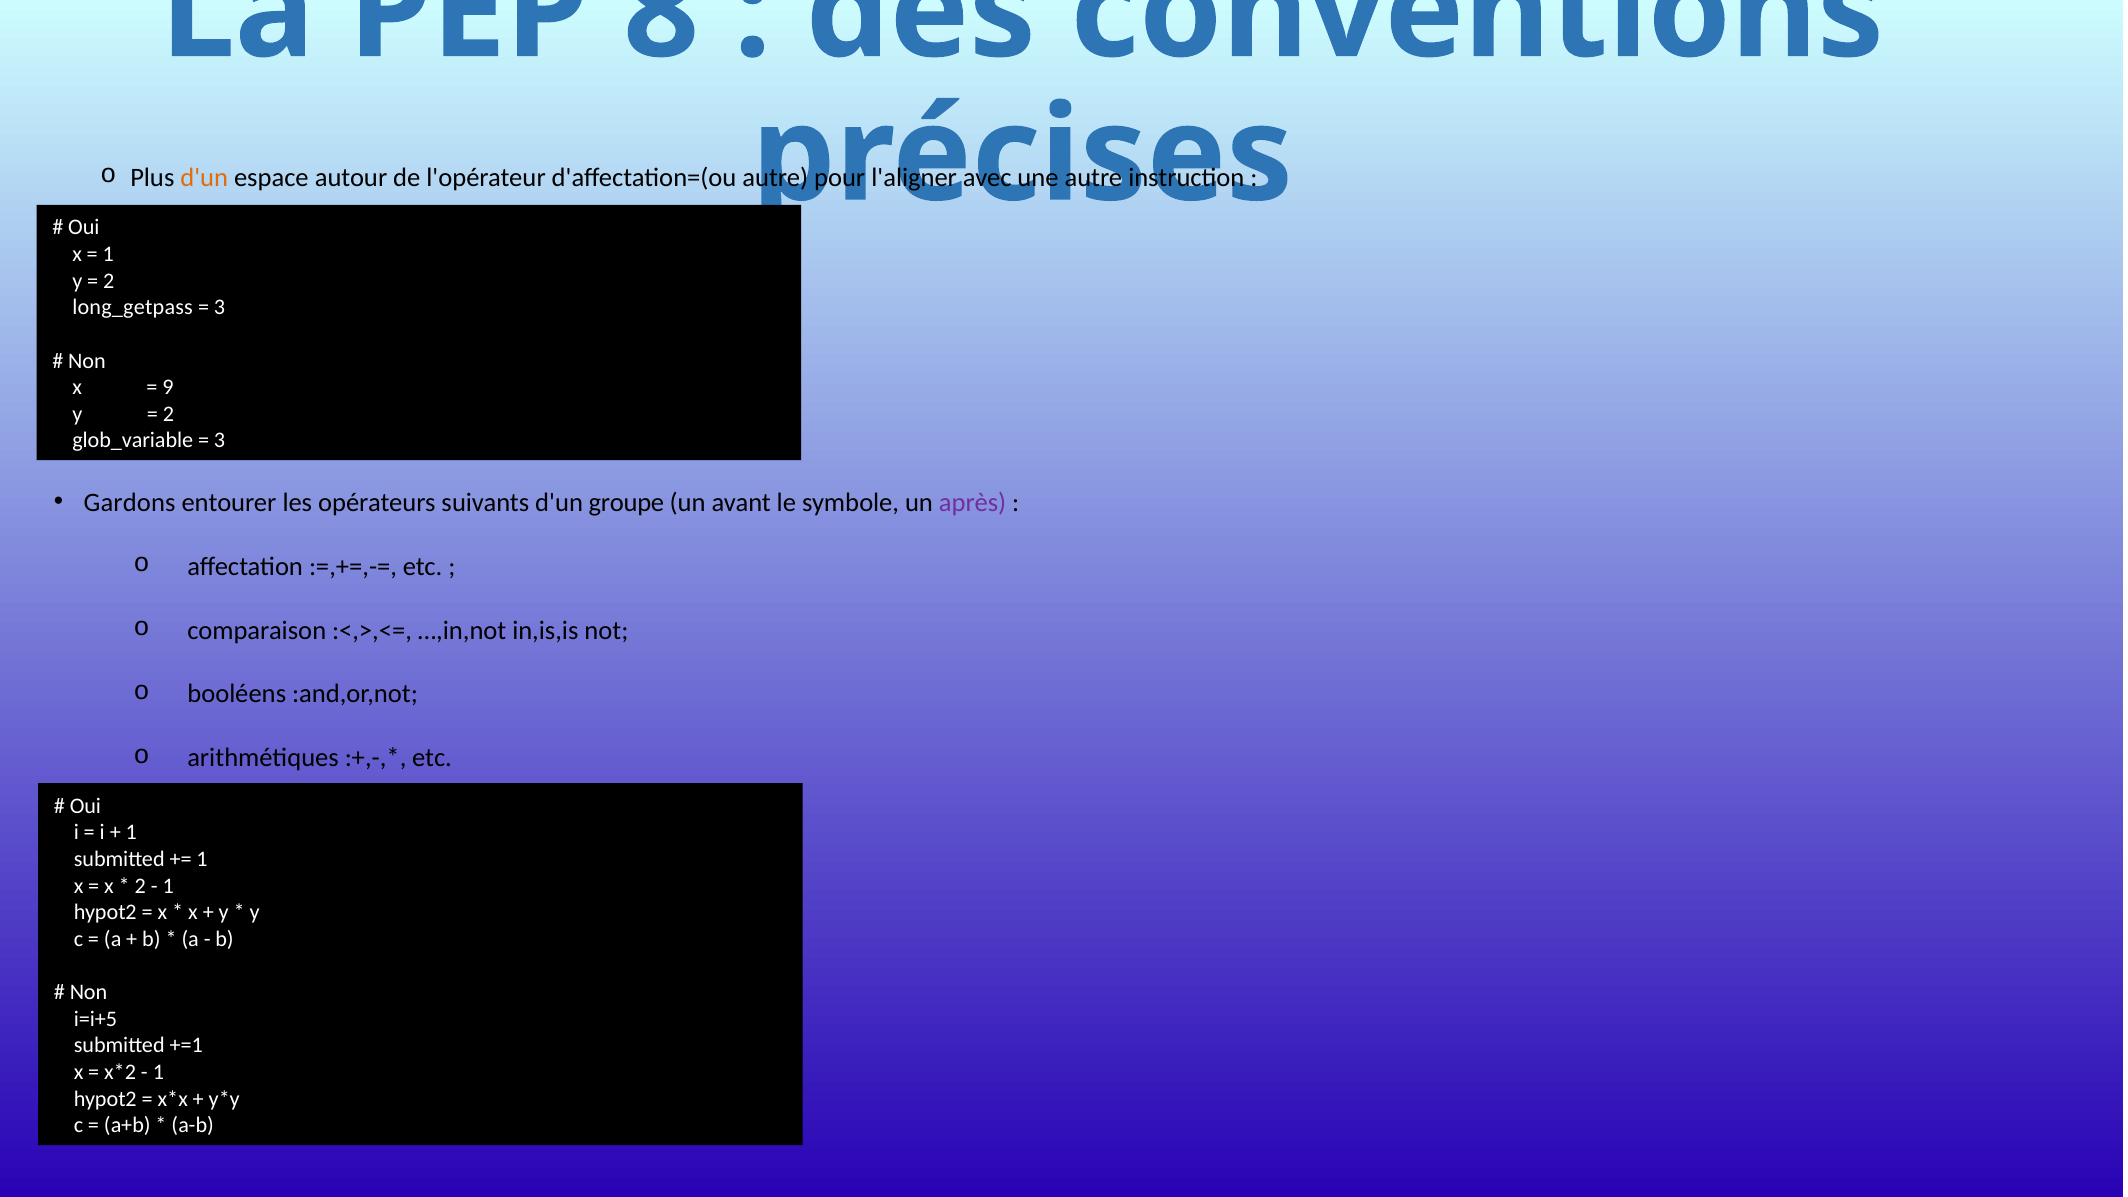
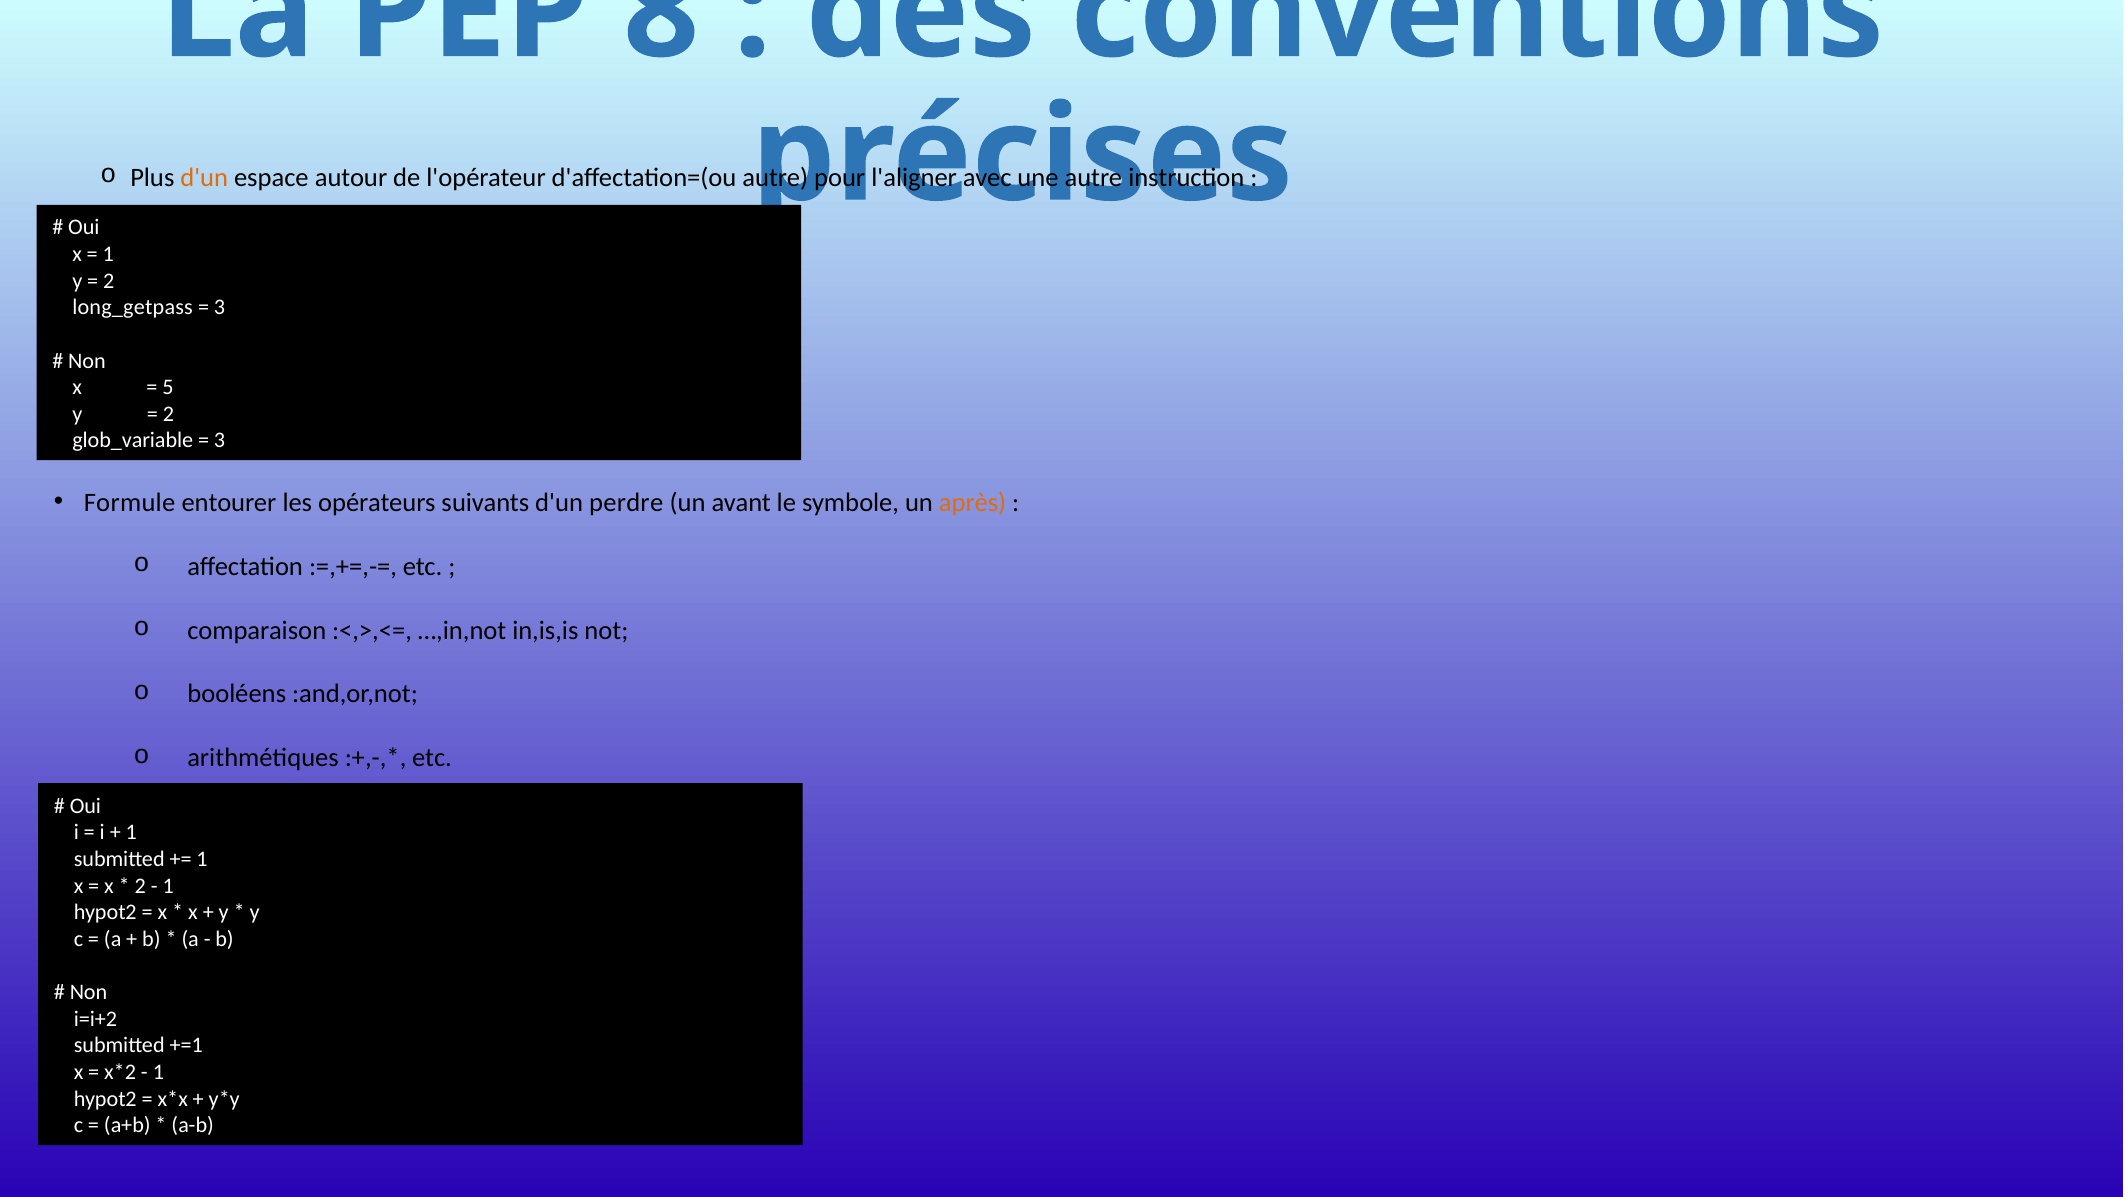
9: 9 -> 5
Gardons: Gardons -> Formule
groupe: groupe -> perdre
après colour: purple -> orange
i=i+5: i=i+5 -> i=i+2
